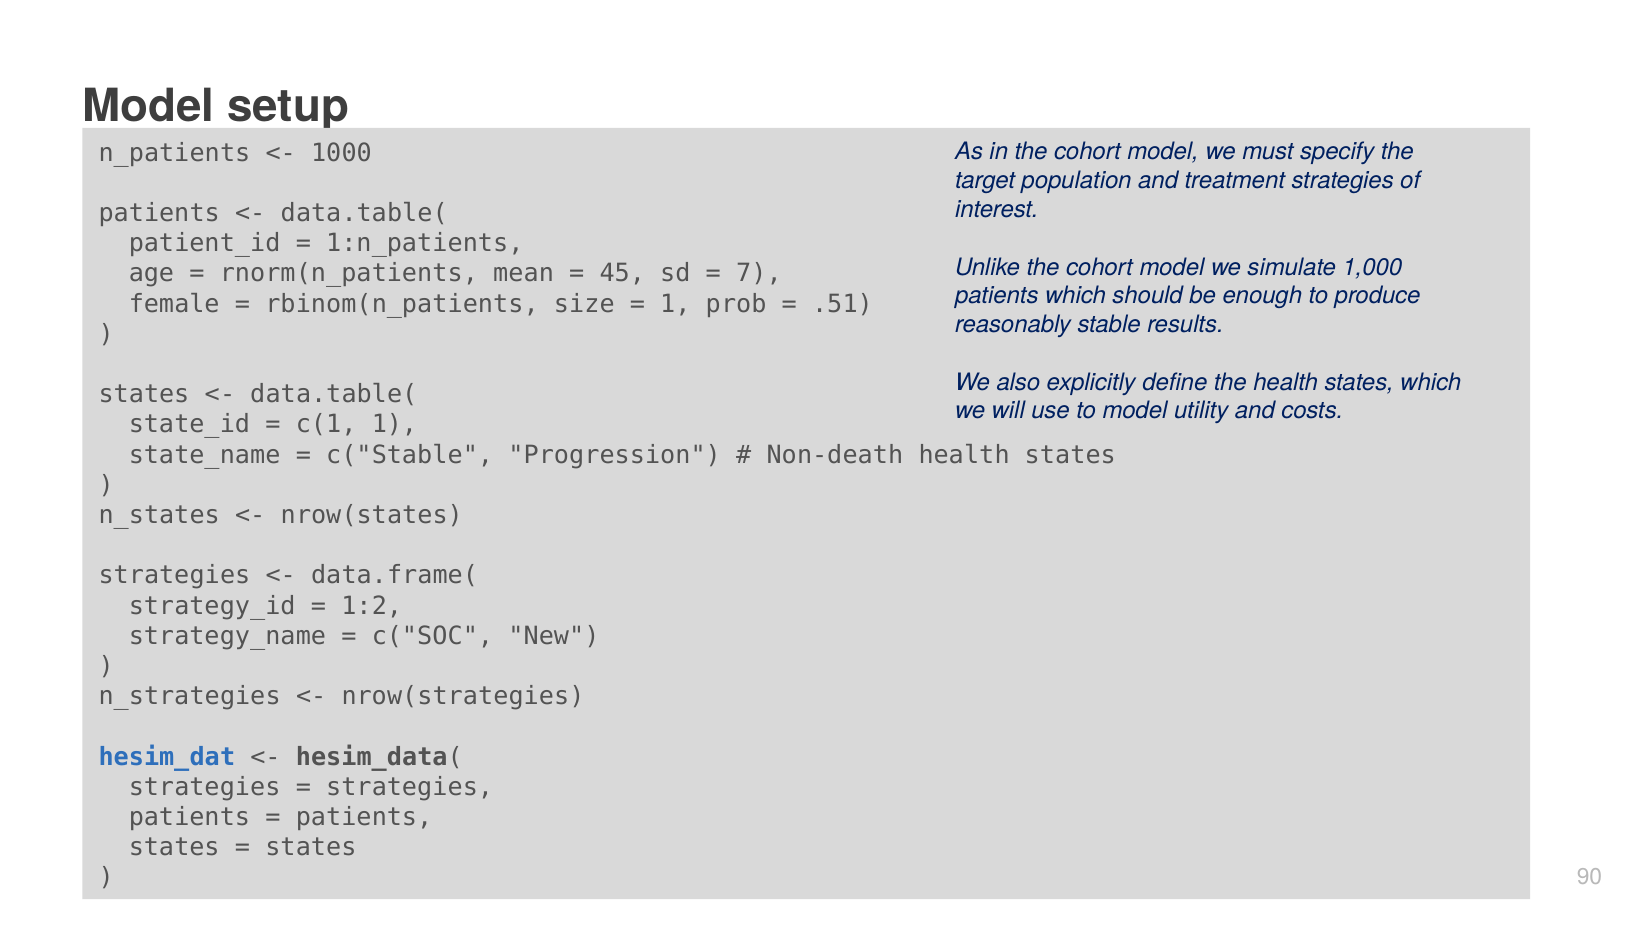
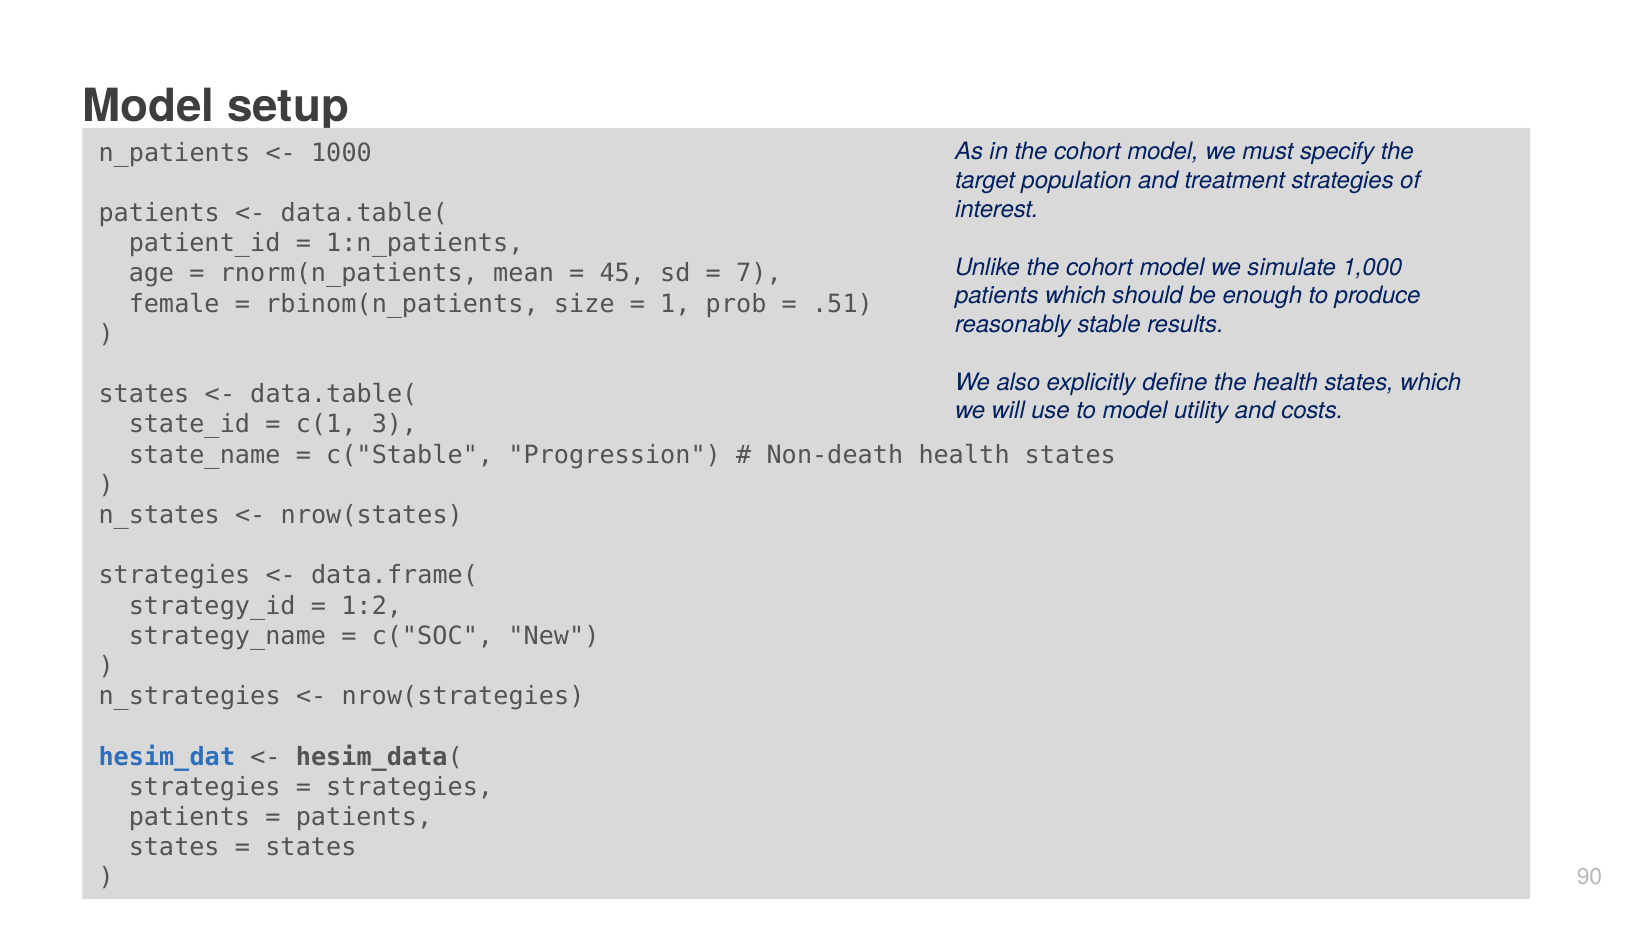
c(1 1: 1 -> 3
